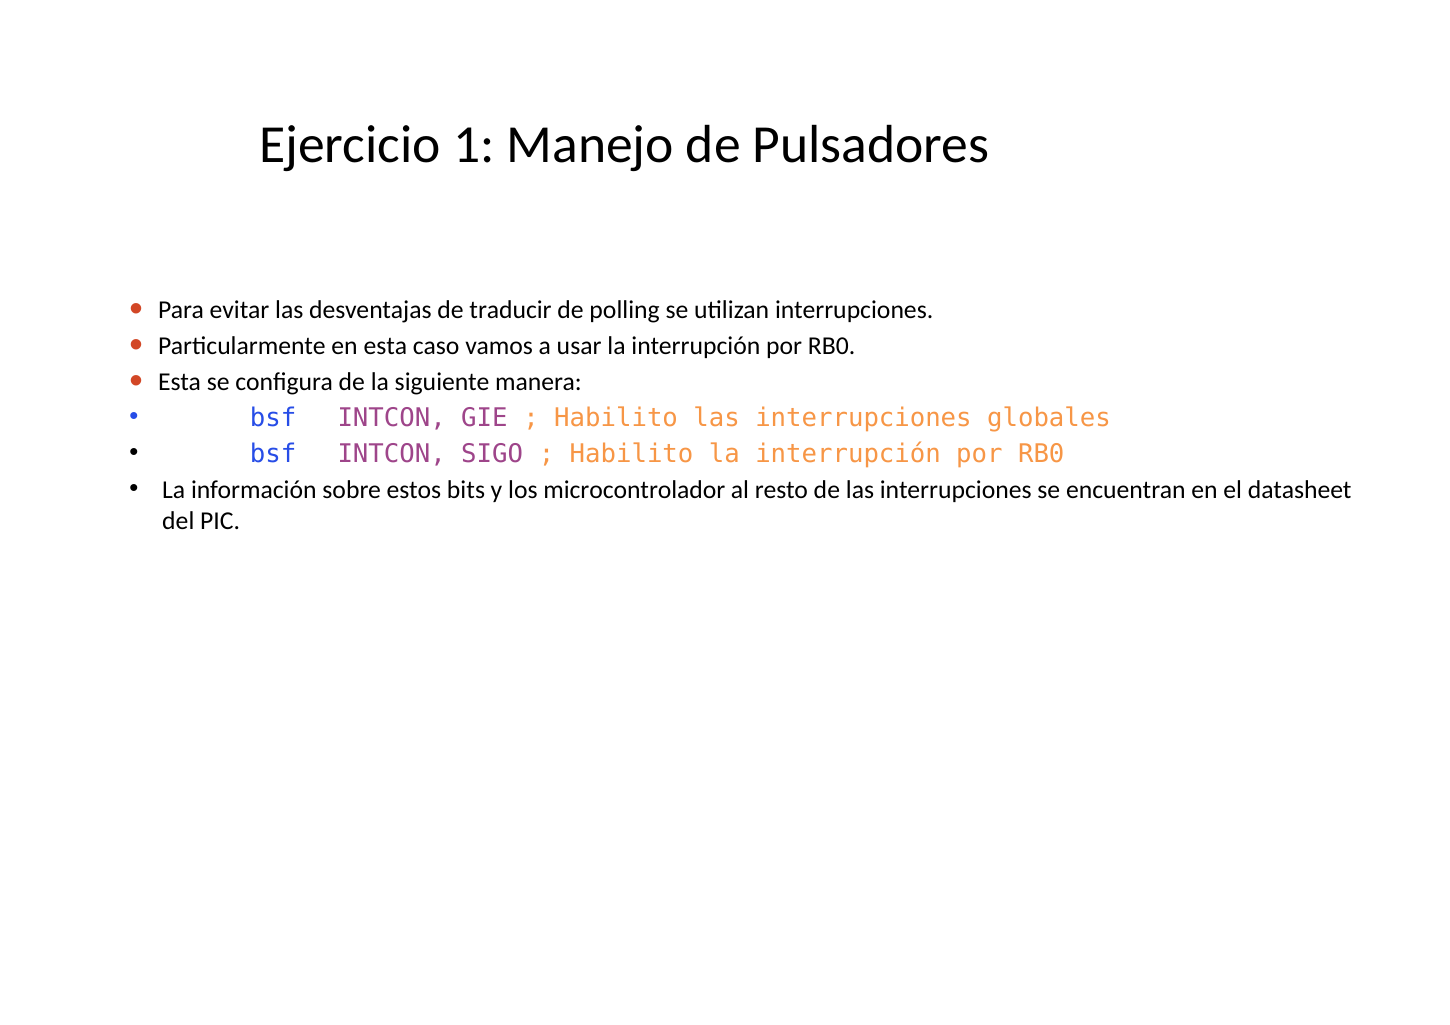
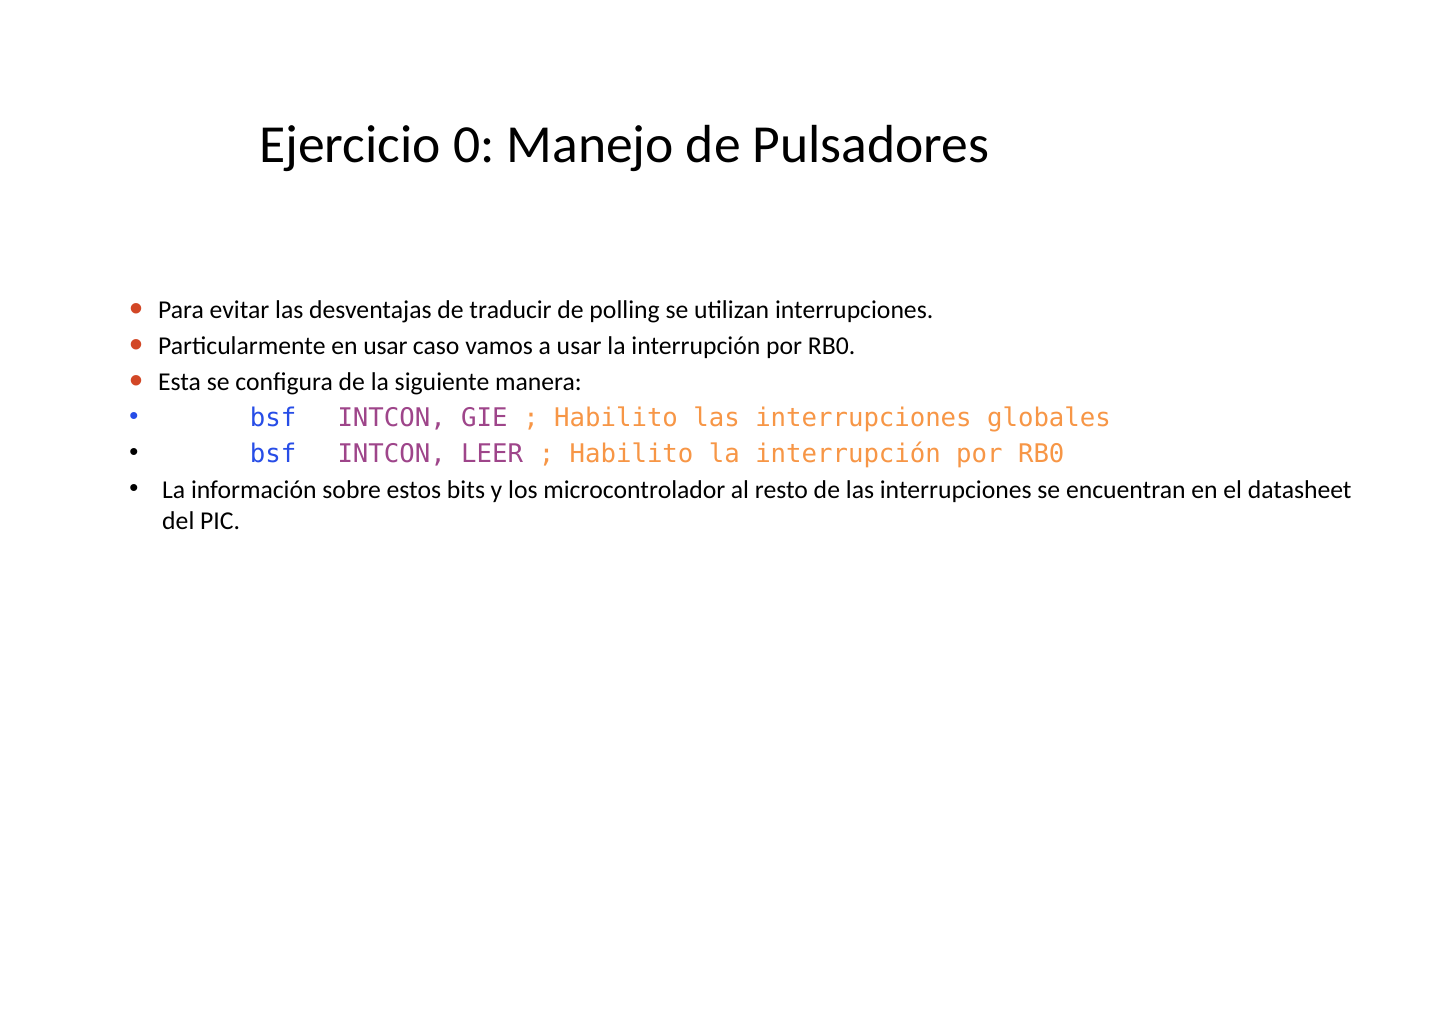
1: 1 -> 0
en esta: esta -> usar
SIGO: SIGO -> LEER
